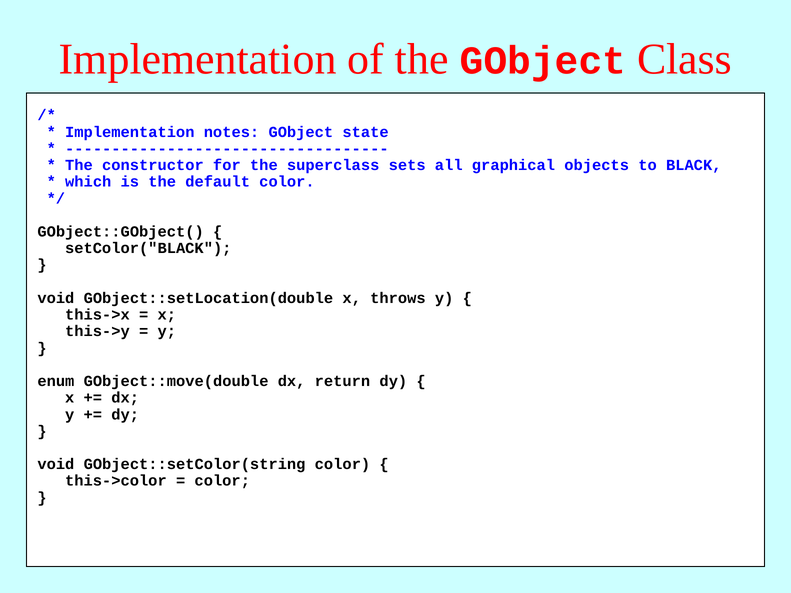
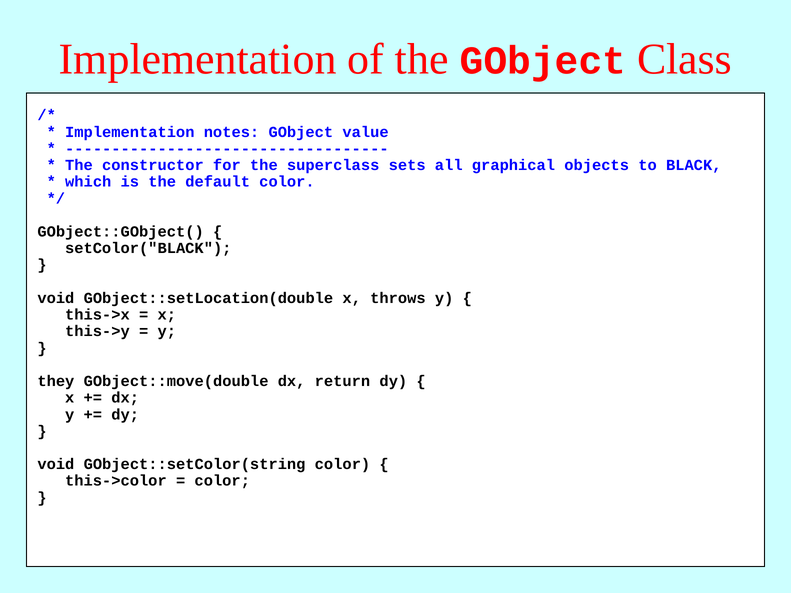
state: state -> value
enum: enum -> they
